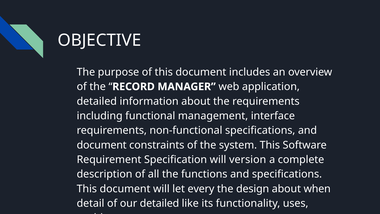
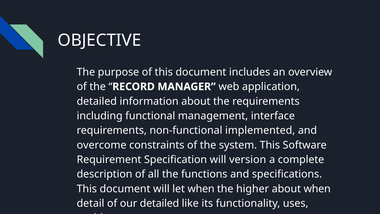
non-functional specifications: specifications -> implemented
document at (102, 145): document -> overcome
let every: every -> when
design: design -> higher
